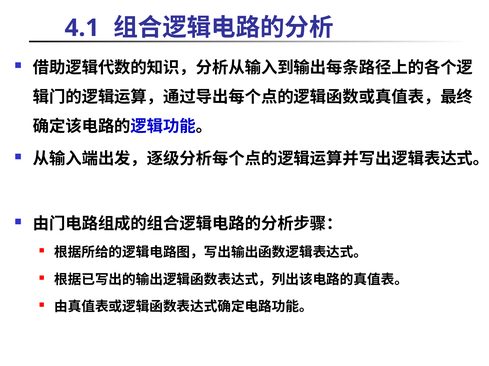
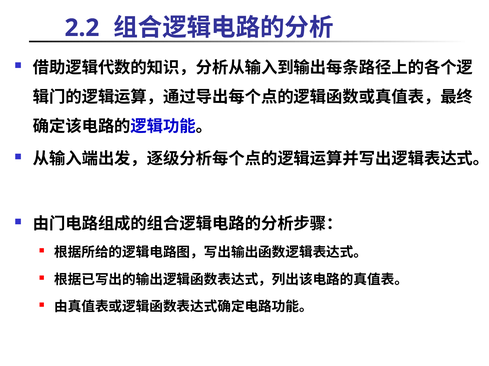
4.1: 4.1 -> 2.2
